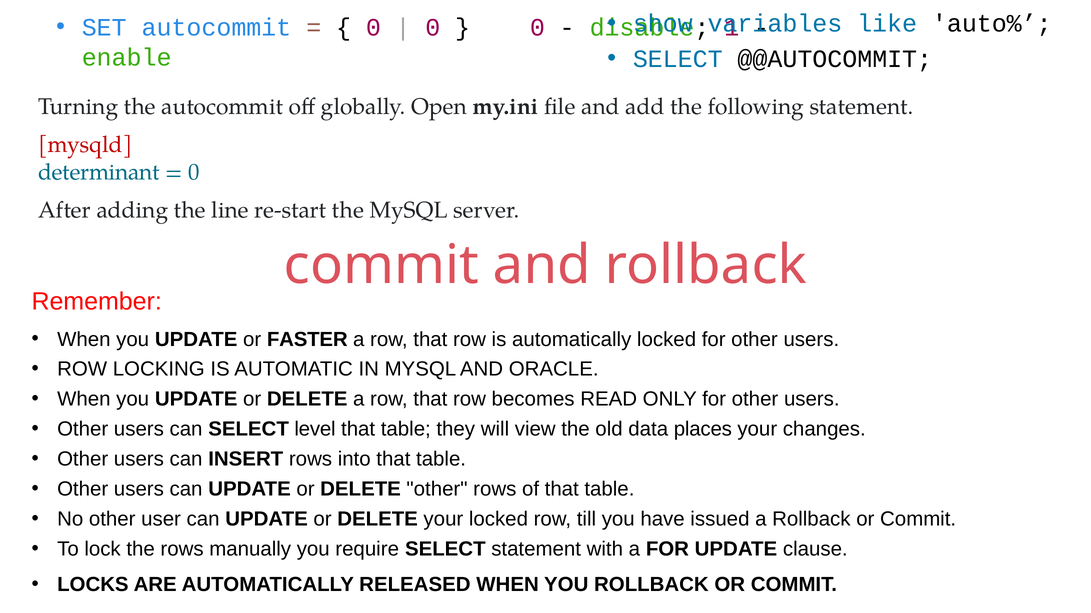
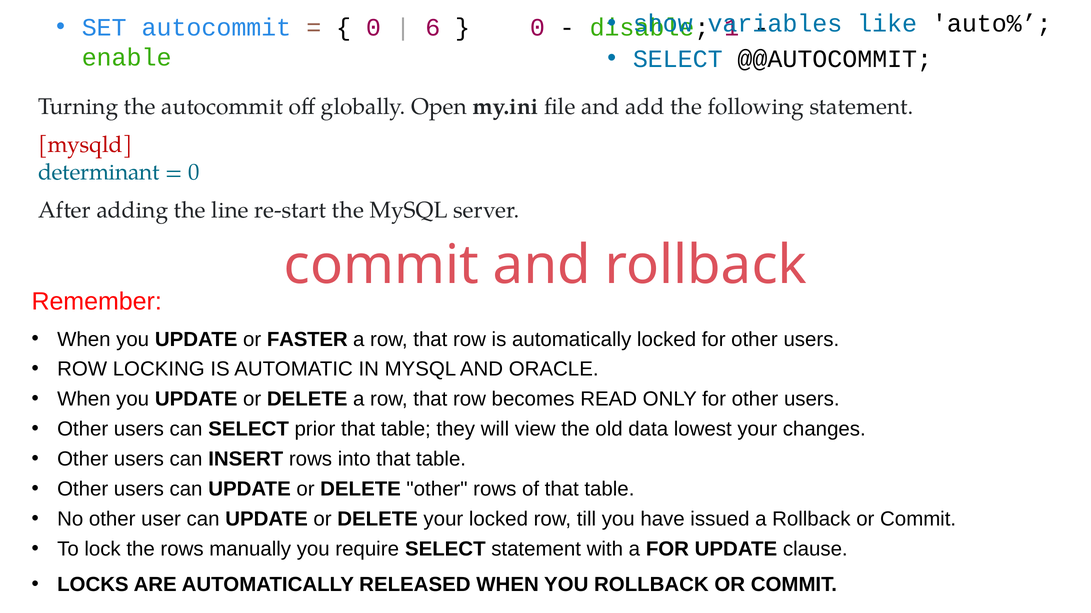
0 at (433, 28): 0 -> 6
level: level -> prior
places: places -> lowest
